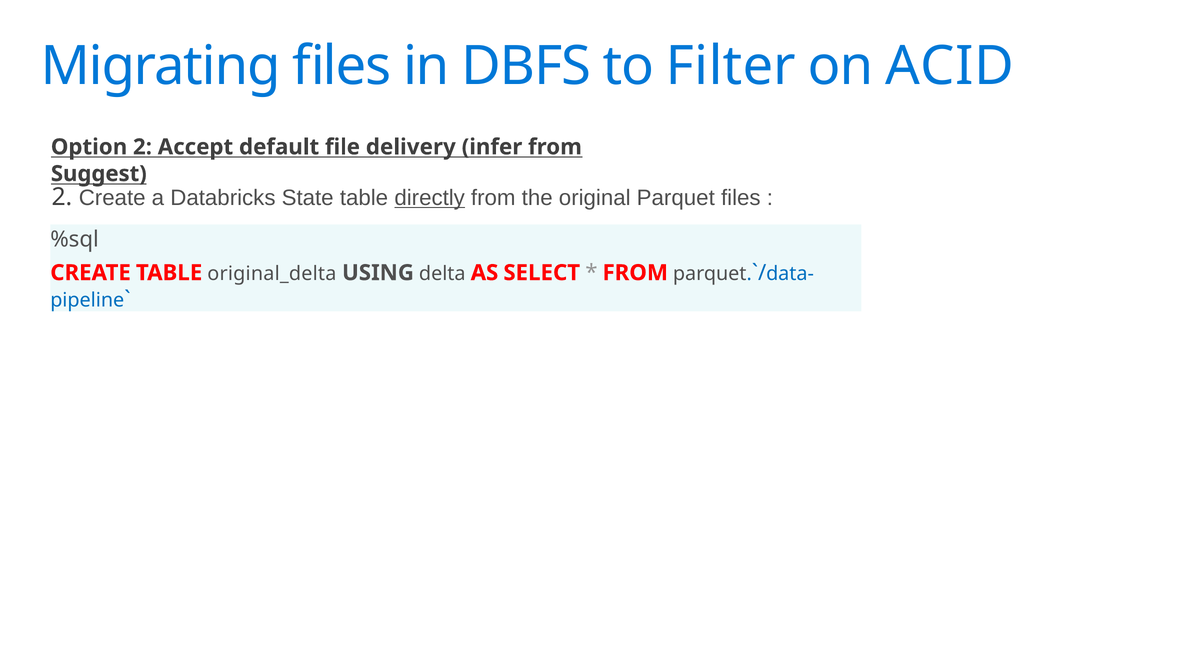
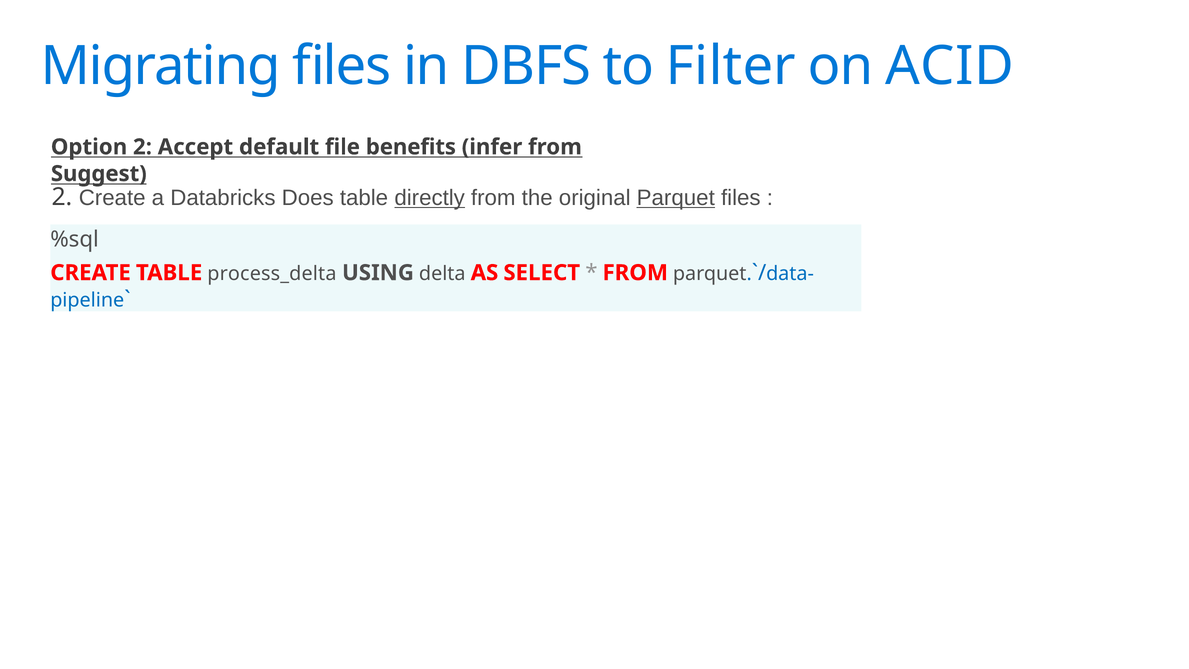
delivery: delivery -> benefits
State: State -> Does
Parquet underline: none -> present
original_delta: original_delta -> process_delta
